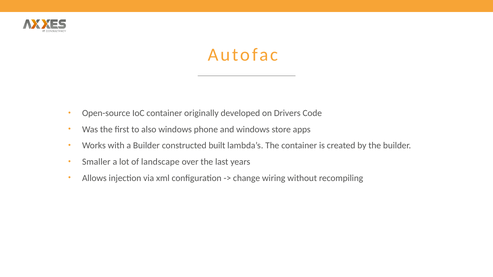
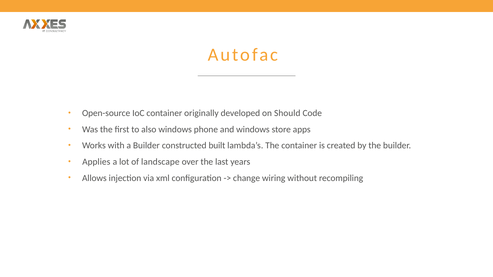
Drivers: Drivers -> Should
Smaller: Smaller -> Applies
